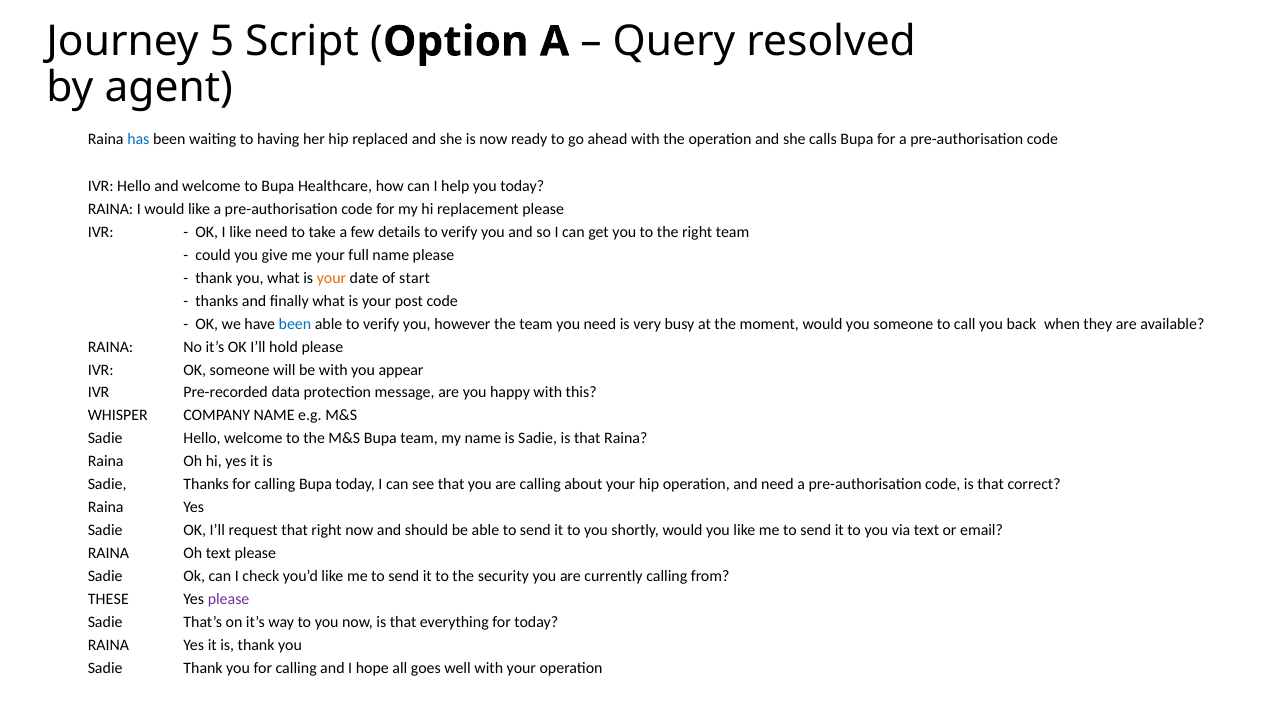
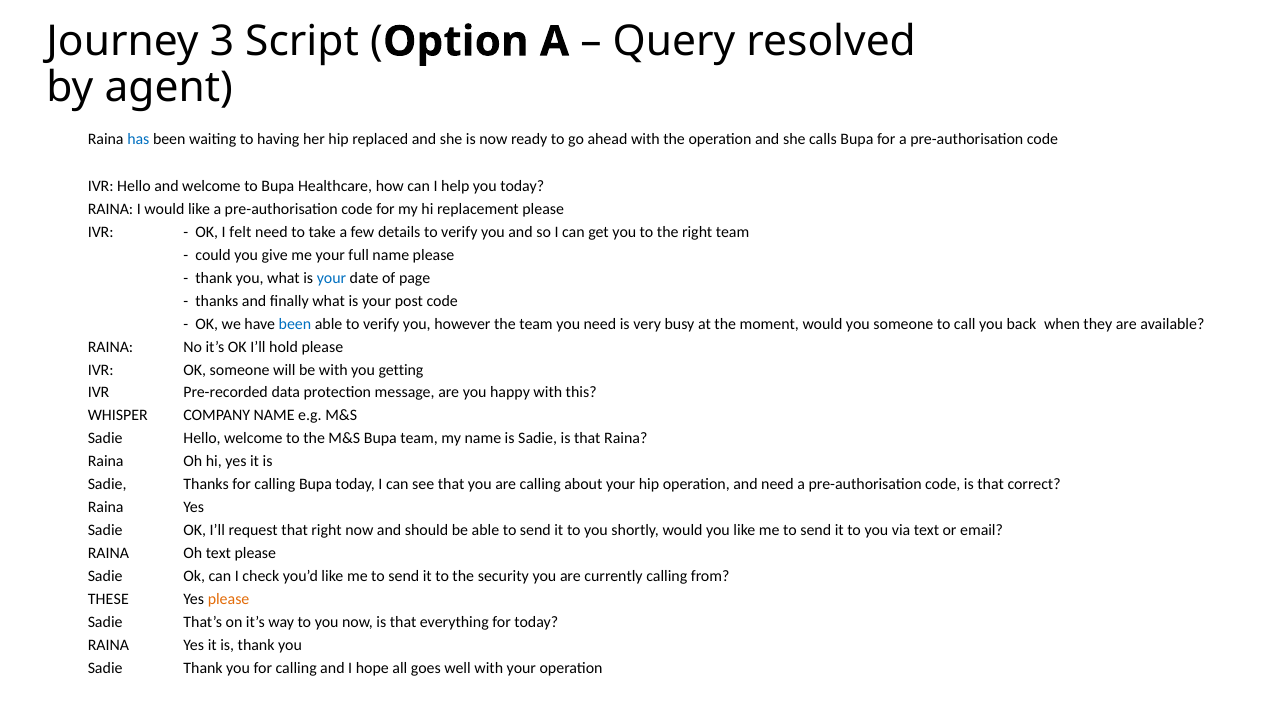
5: 5 -> 3
I like: like -> felt
your at (331, 278) colour: orange -> blue
start: start -> page
appear: appear -> getting
please at (229, 599) colour: purple -> orange
